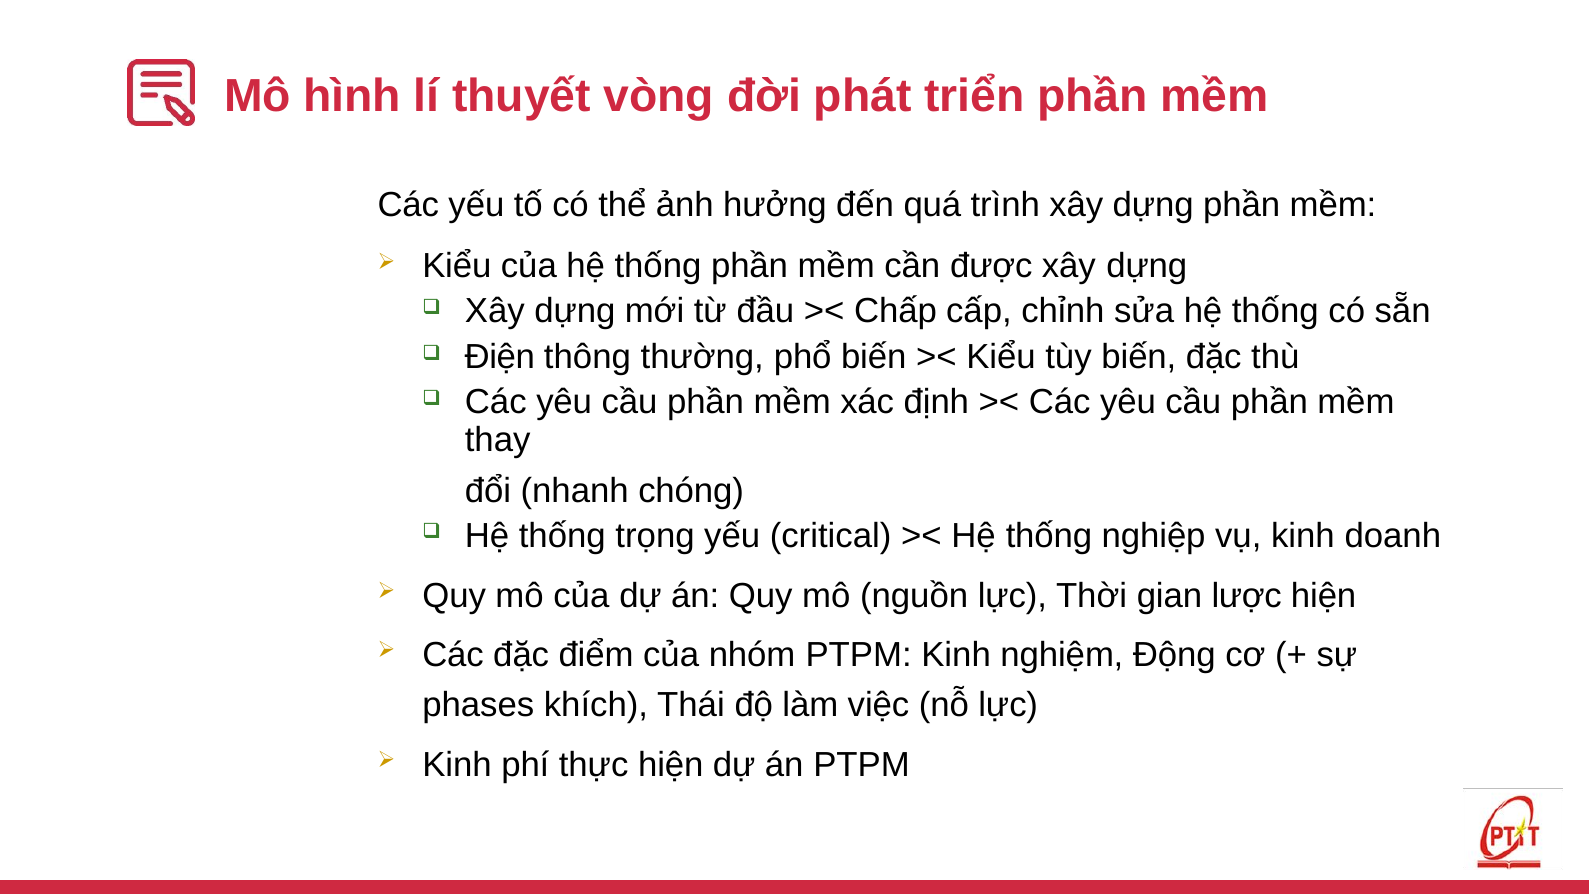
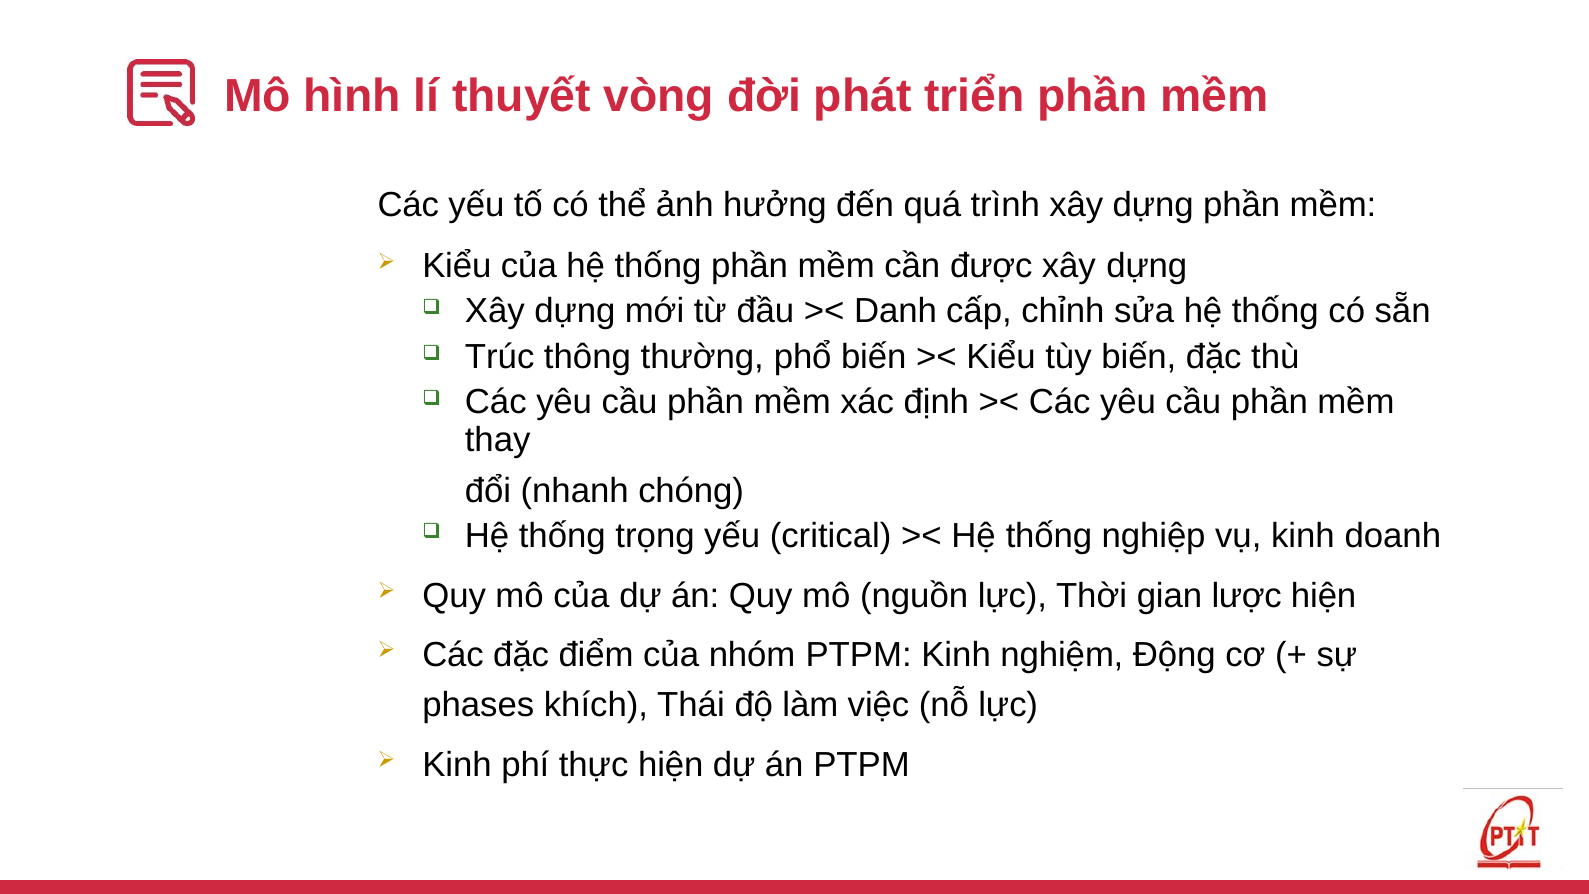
Chấp: Chấp -> Danh
Điện: Điện -> Trúc
